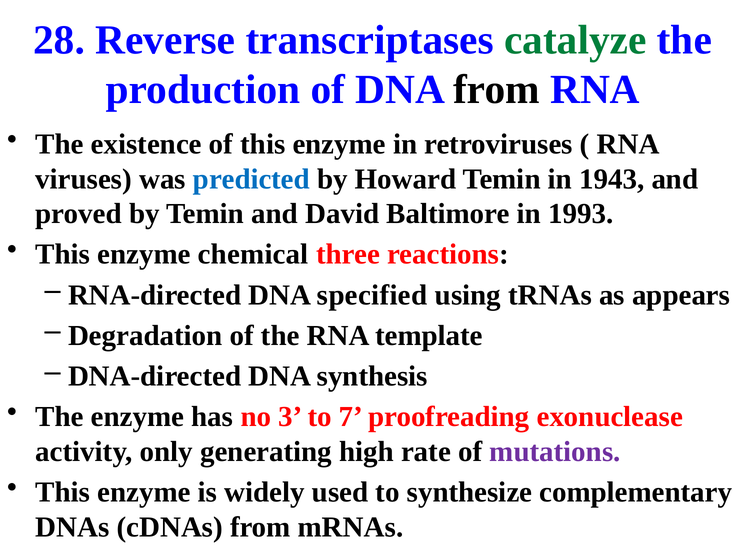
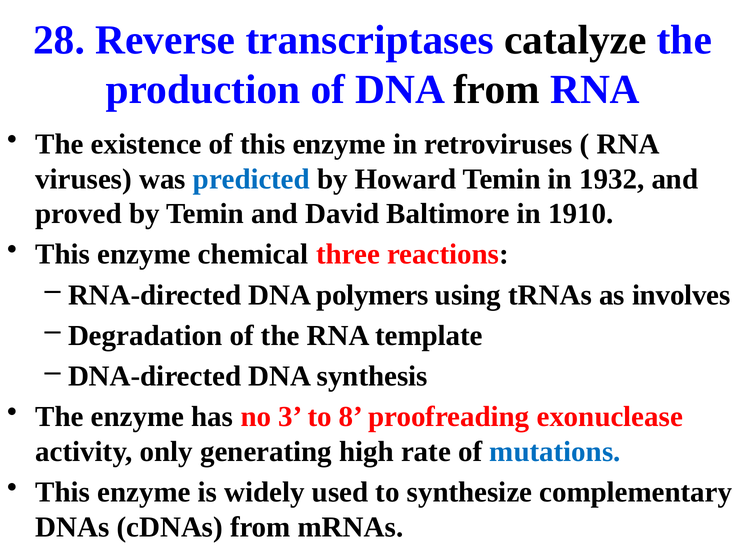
catalyze colour: green -> black
1943: 1943 -> 1932
1993: 1993 -> 1910
specified: specified -> polymers
appears: appears -> involves
7: 7 -> 8
mutations colour: purple -> blue
